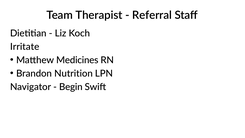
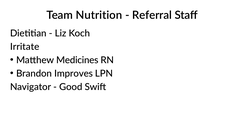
Therapist: Therapist -> Nutrition
Nutrition: Nutrition -> Improves
Begin: Begin -> Good
